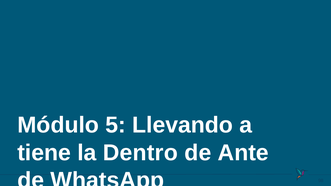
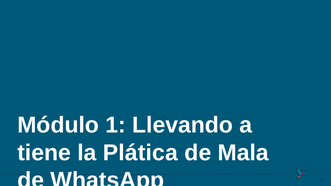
5: 5 -> 1
Dentro: Dentro -> Plática
Ante: Ante -> Mala
